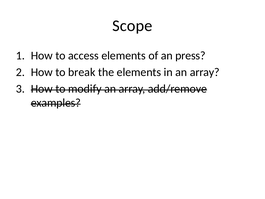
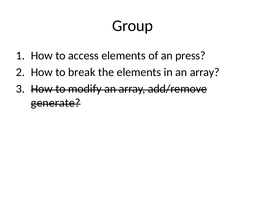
Scope: Scope -> Group
examples: examples -> generate
